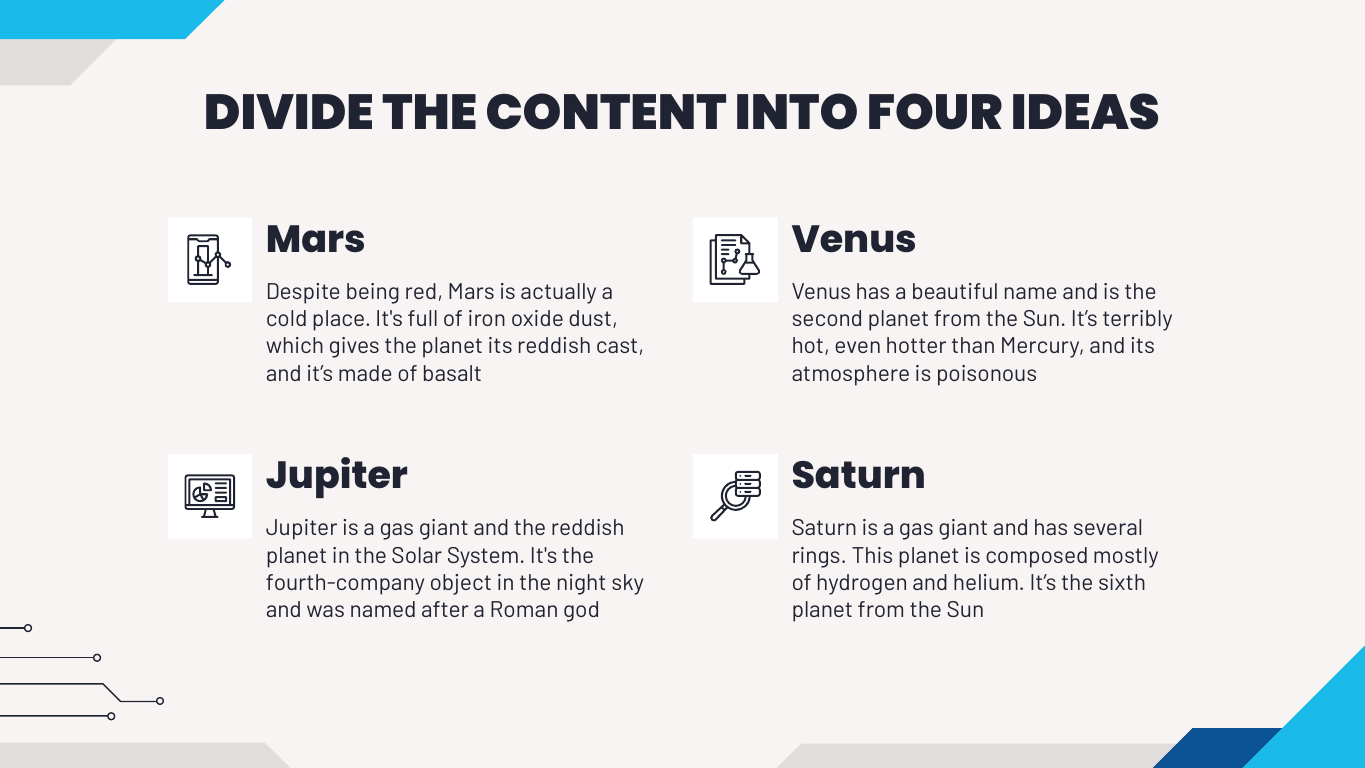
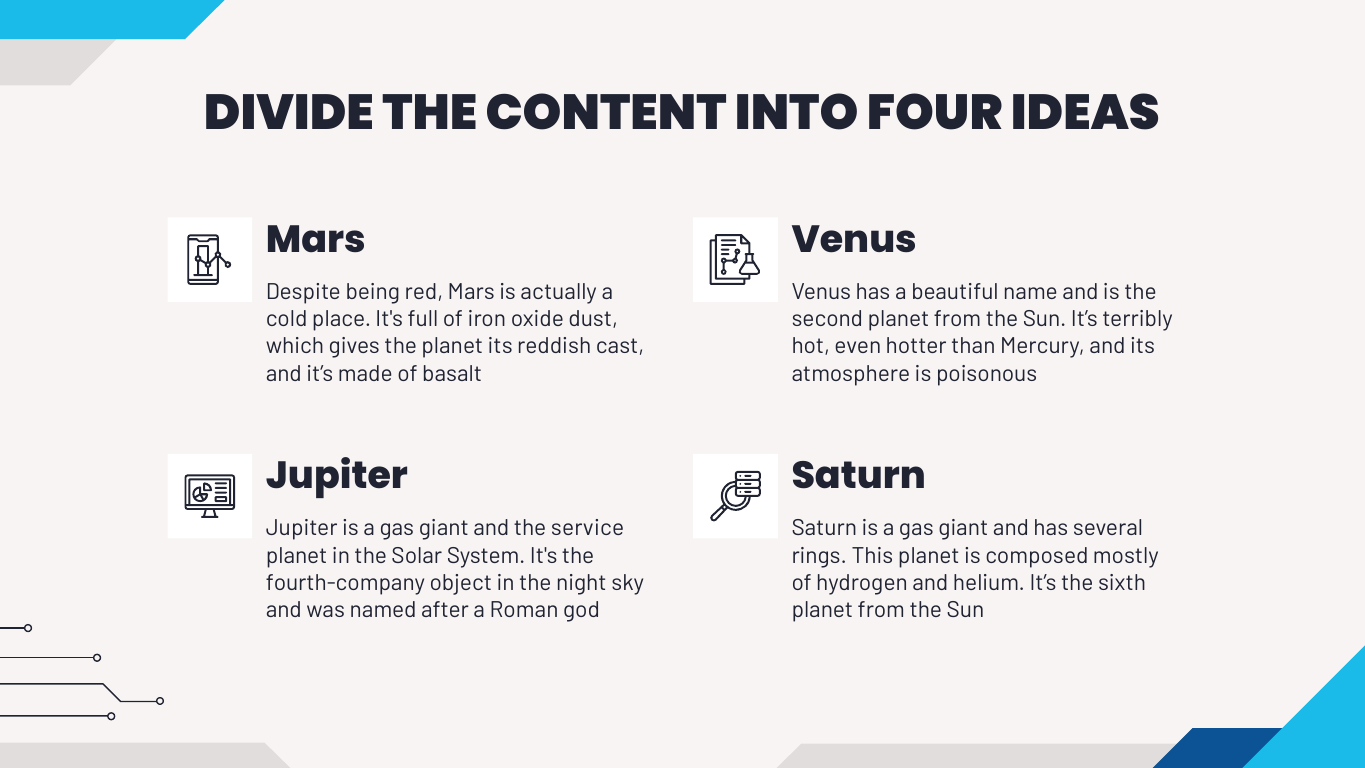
the reddish: reddish -> service
